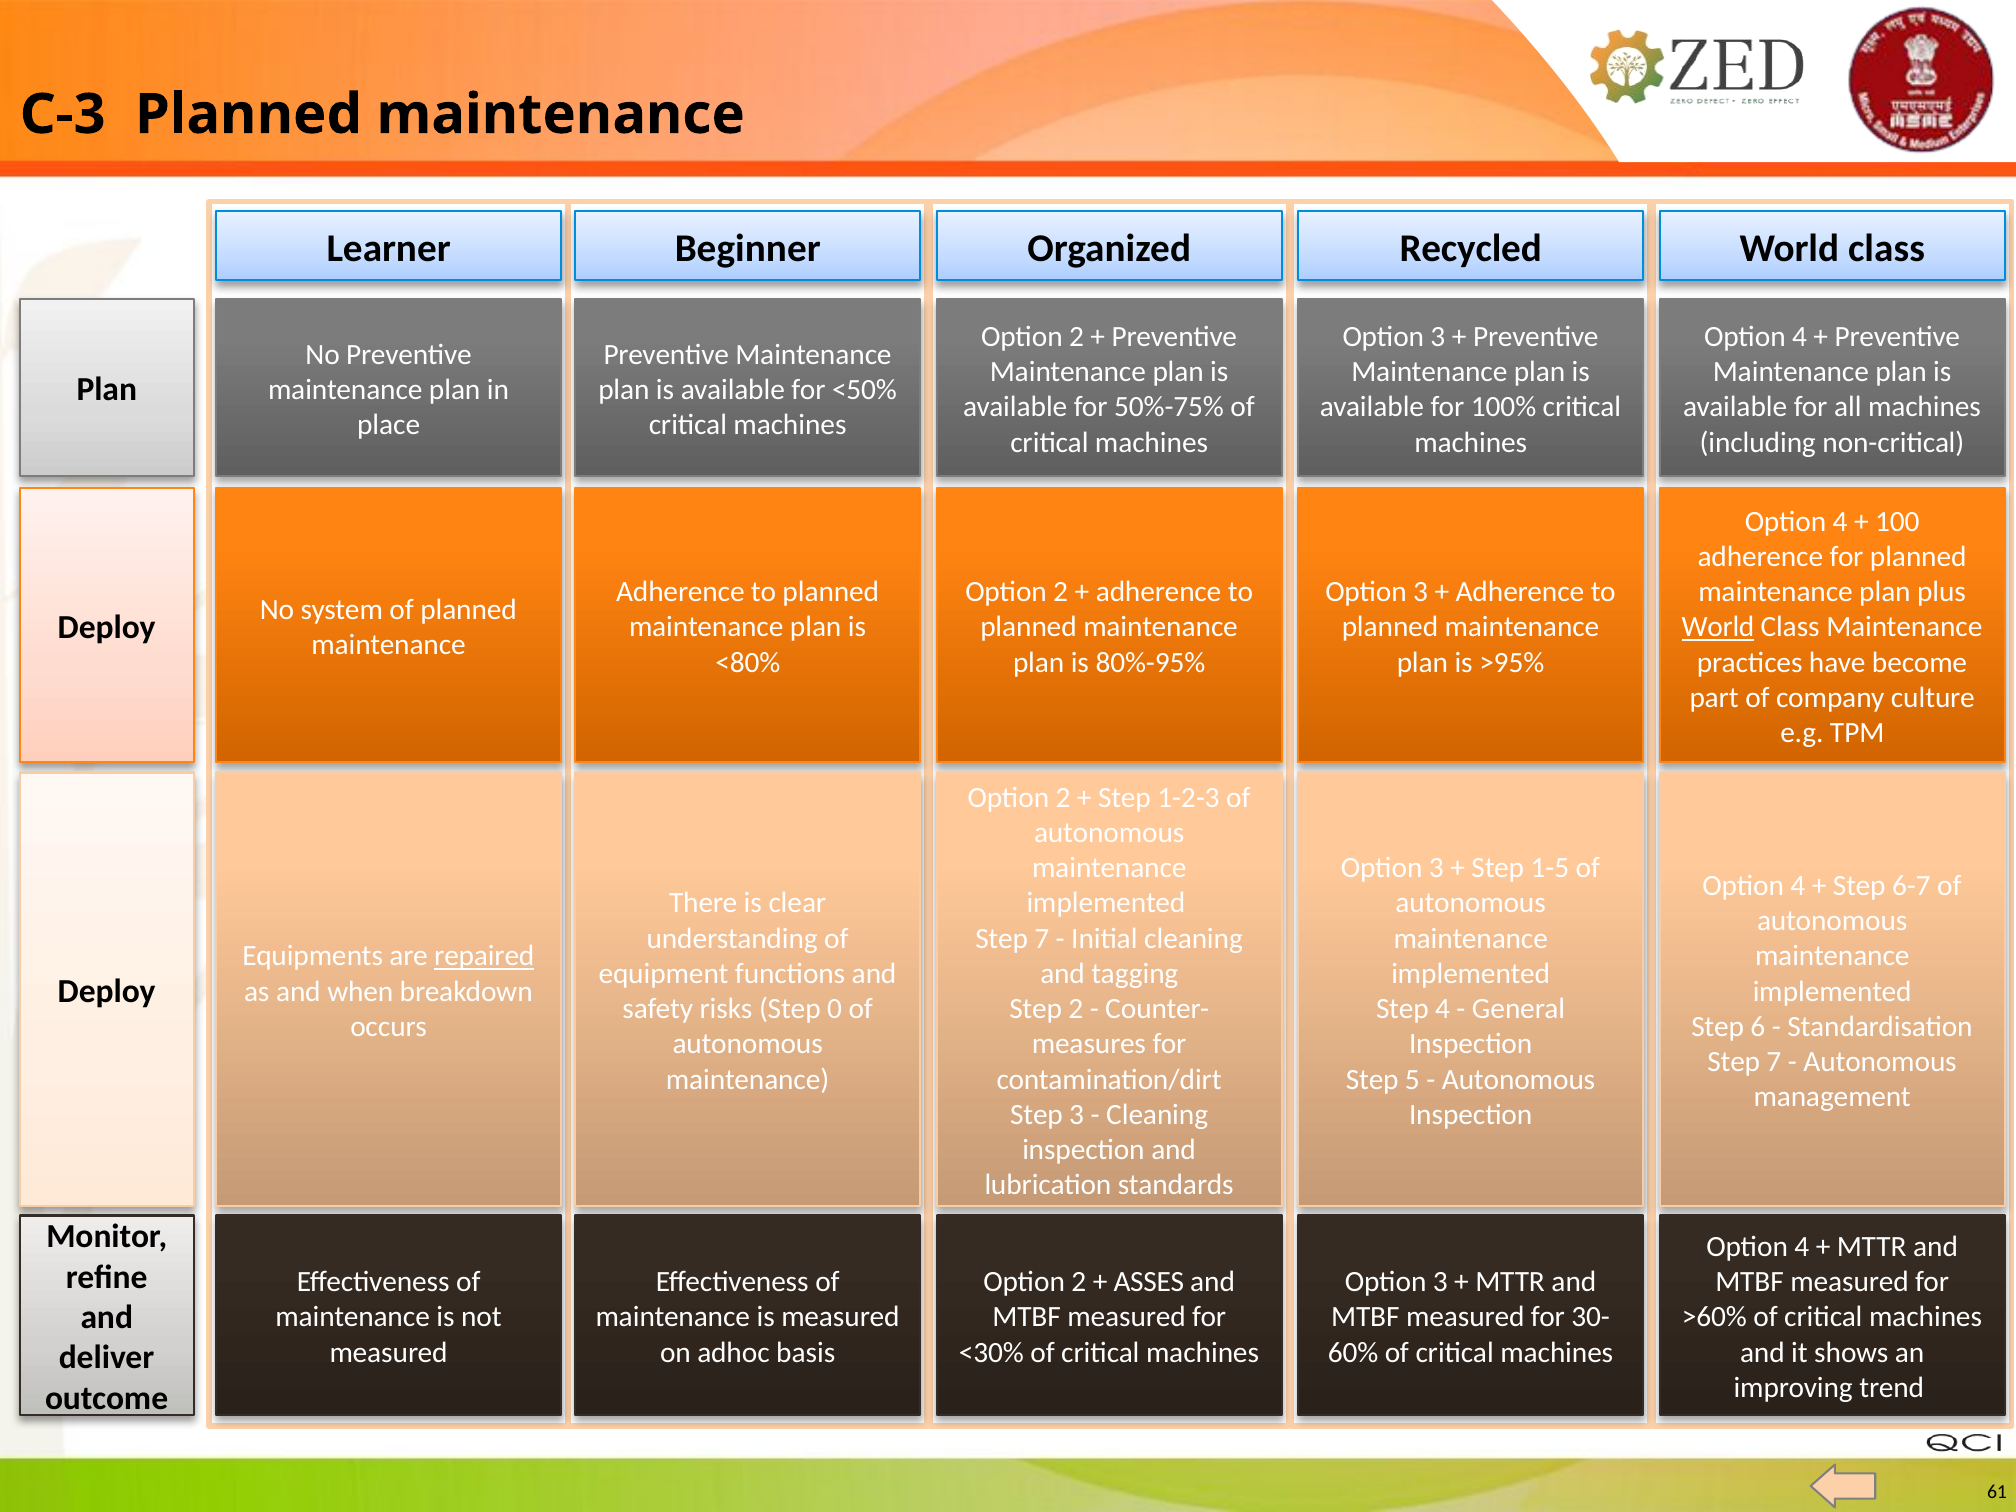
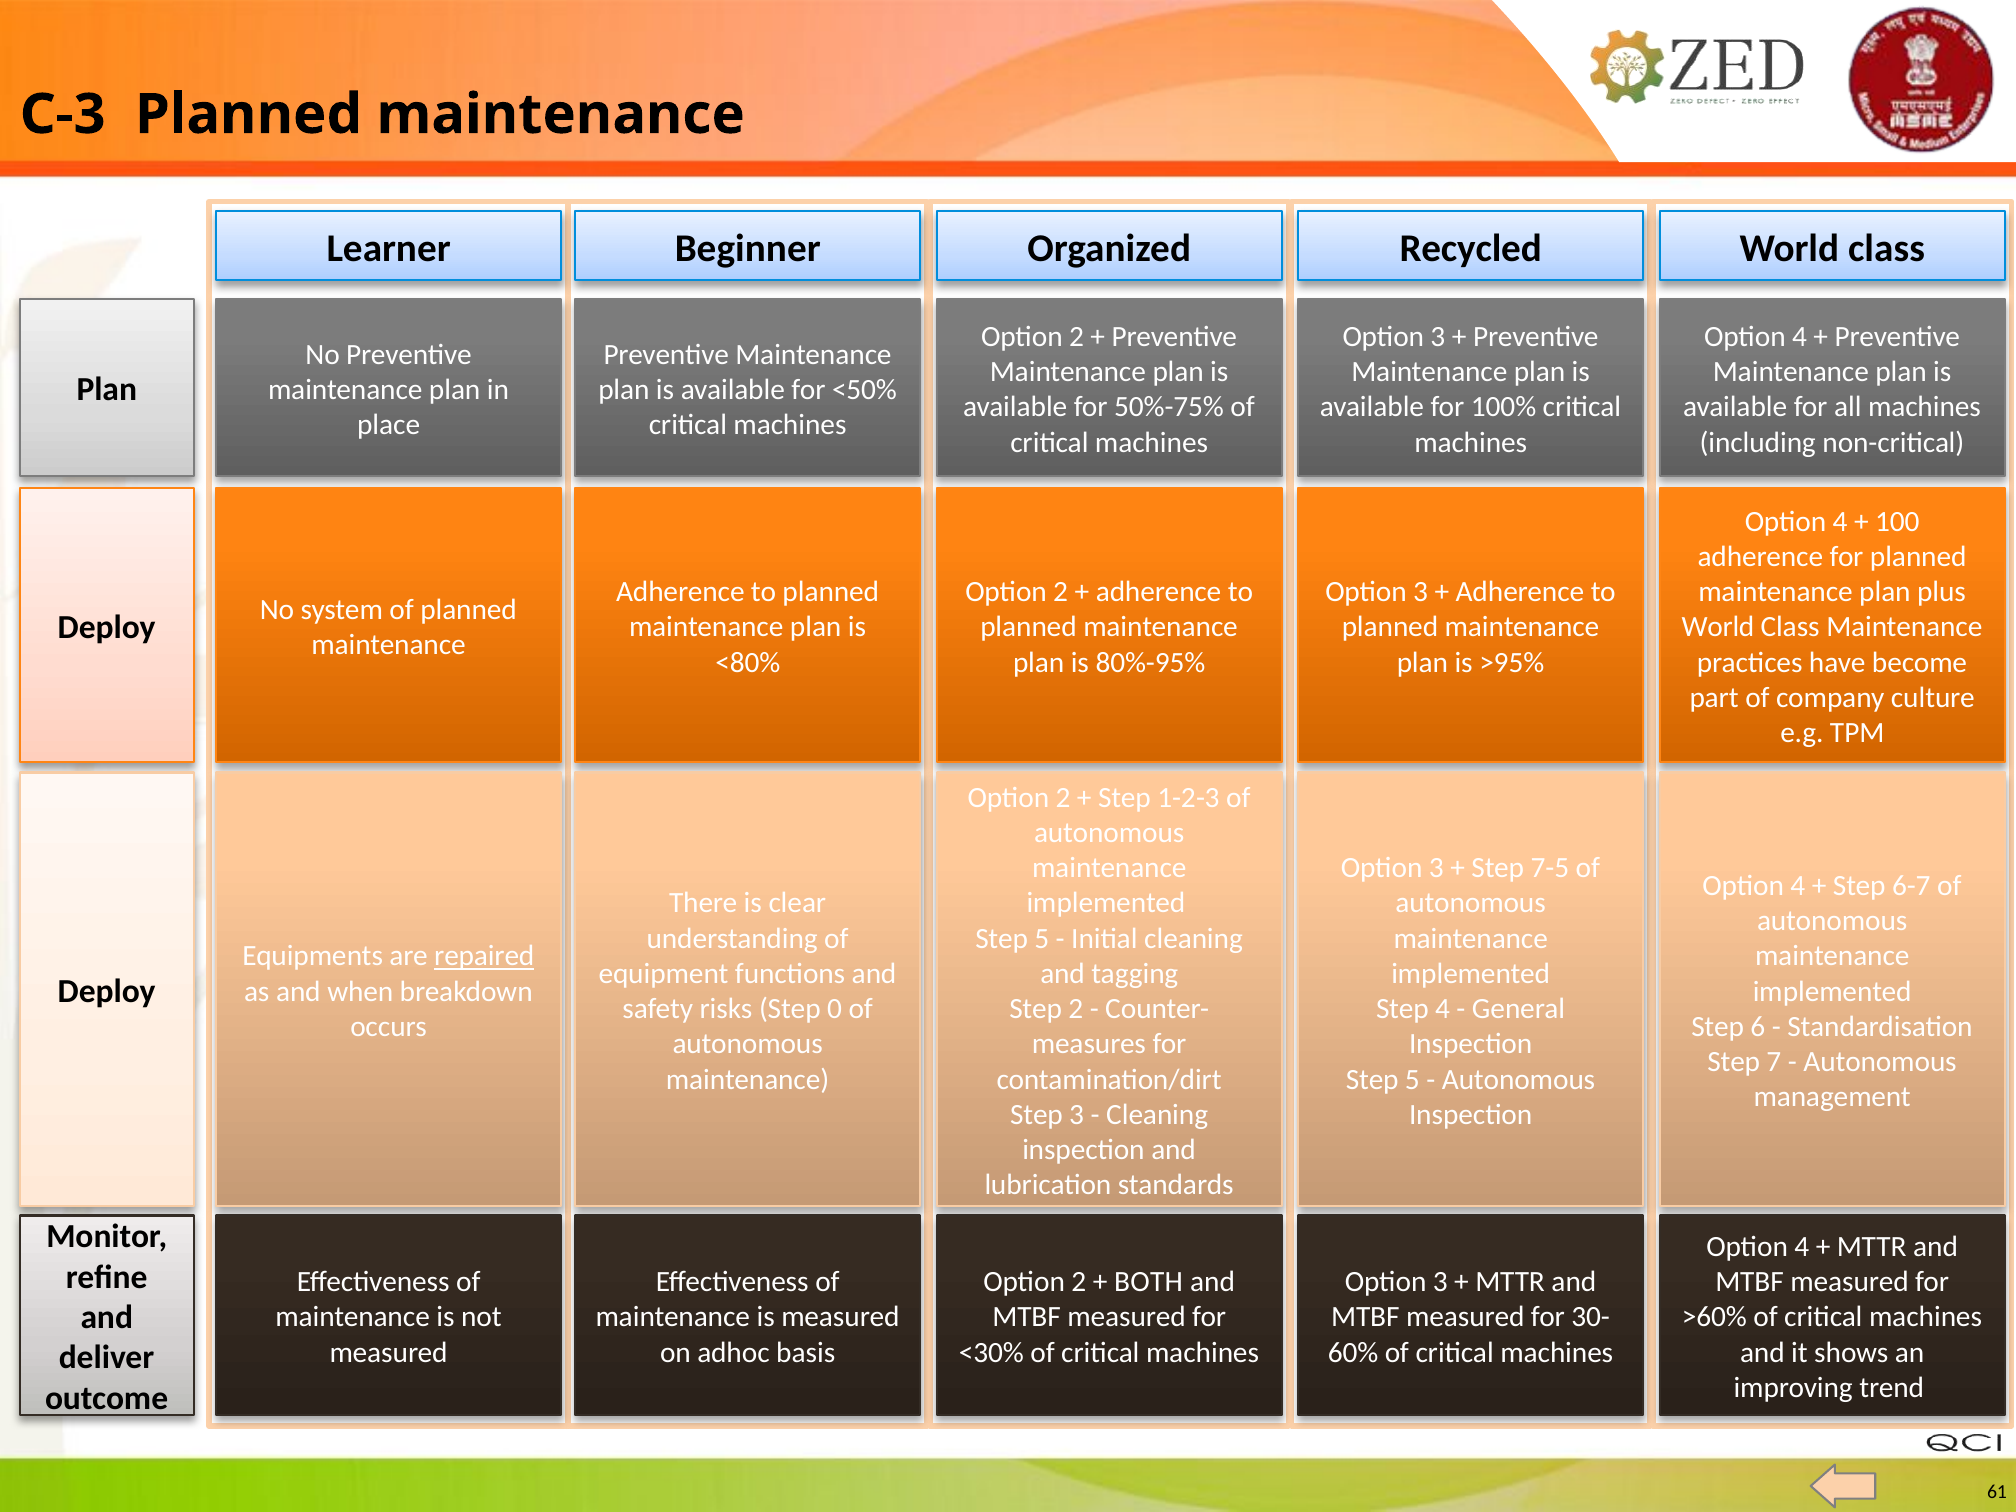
World at (1718, 627) underline: present -> none
1-5: 1-5 -> 7-5
7 at (1042, 939): 7 -> 5
ASSES: ASSES -> BOTH
